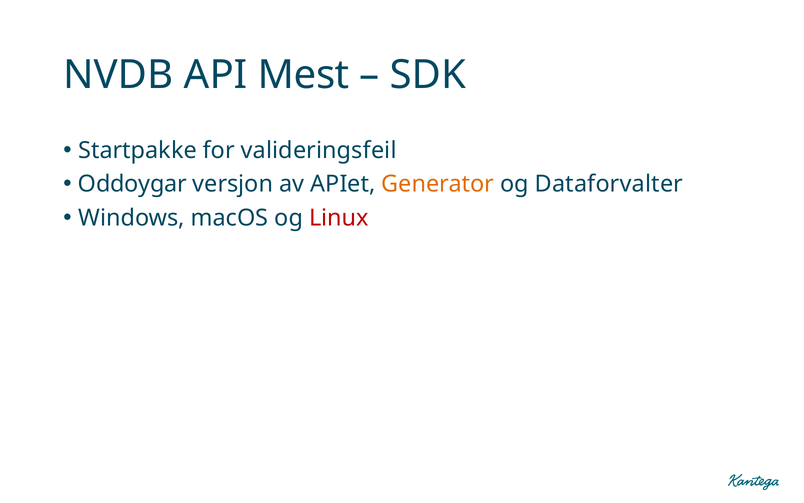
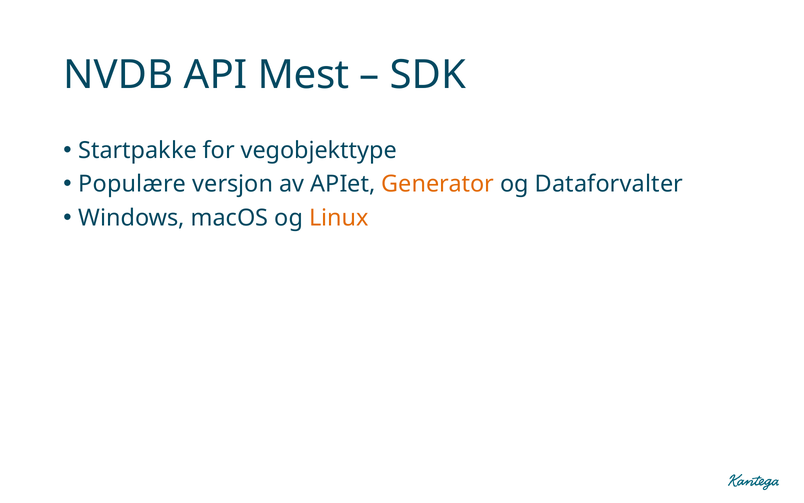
valideringsfeil: valideringsfeil -> vegobjekttype
Oddoygar: Oddoygar -> Populære
Linux colour: red -> orange
